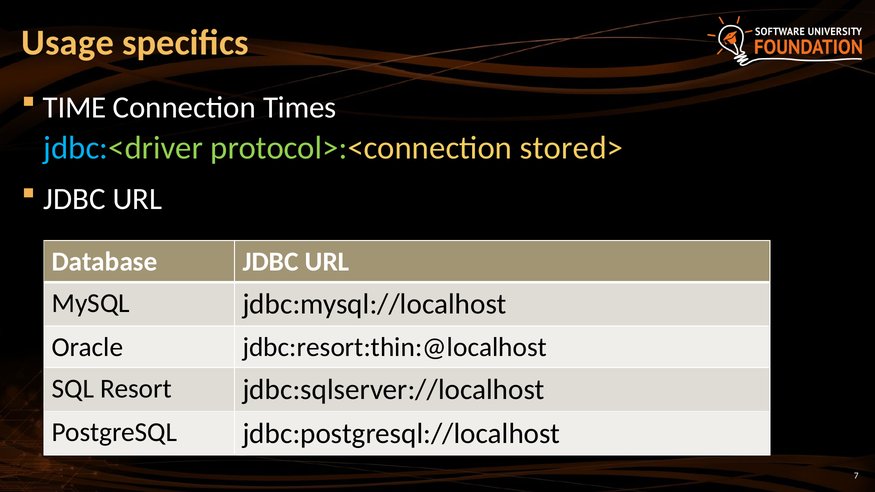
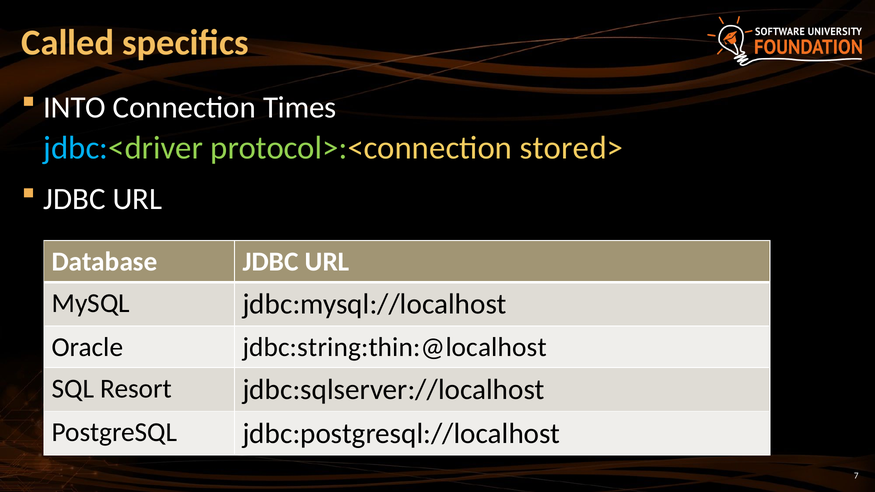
Usage: Usage -> Called
TIME: TIME -> INTO
jdbc:resort:thin:@localhost: jdbc:resort:thin:@localhost -> jdbc:string:thin:@localhost
